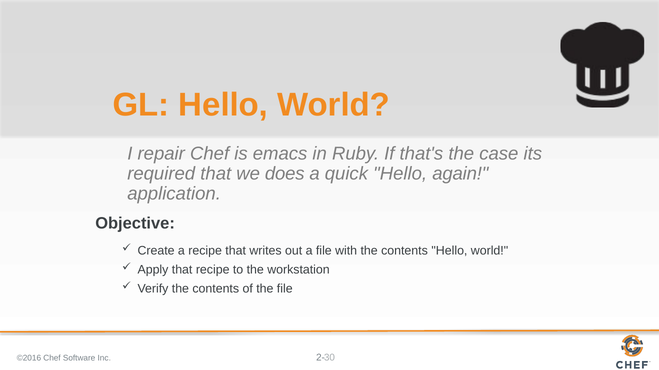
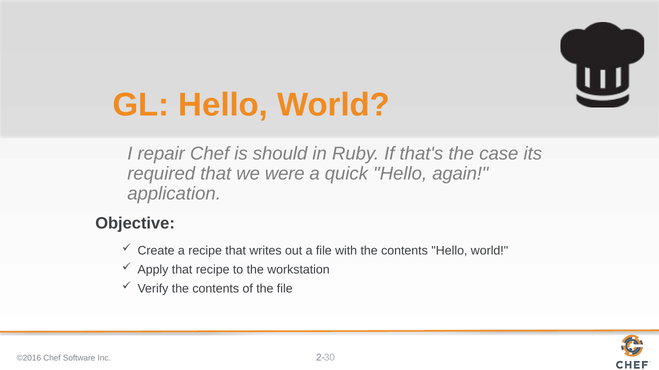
emacs: emacs -> should
does: does -> were
